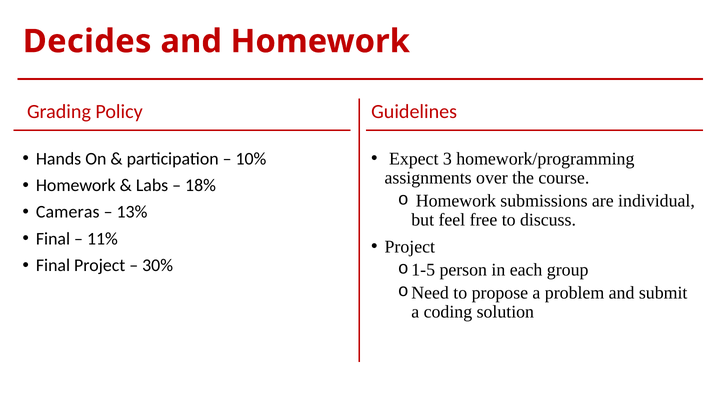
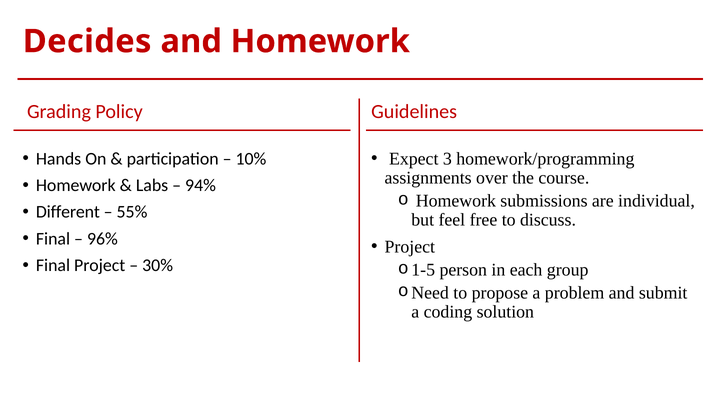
18%: 18% -> 94%
Cameras: Cameras -> Different
13%: 13% -> 55%
11%: 11% -> 96%
